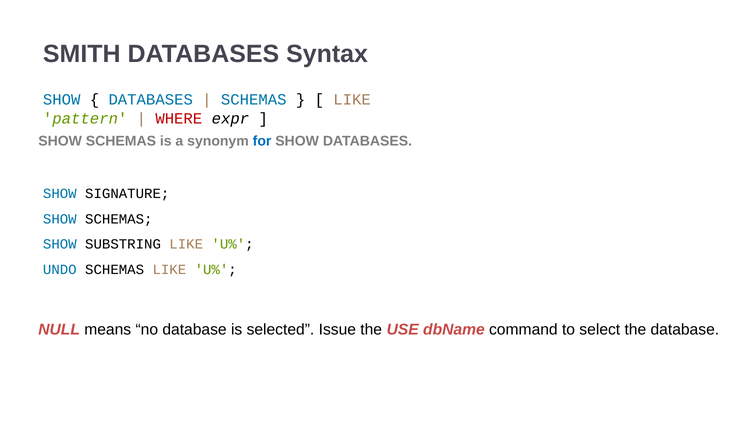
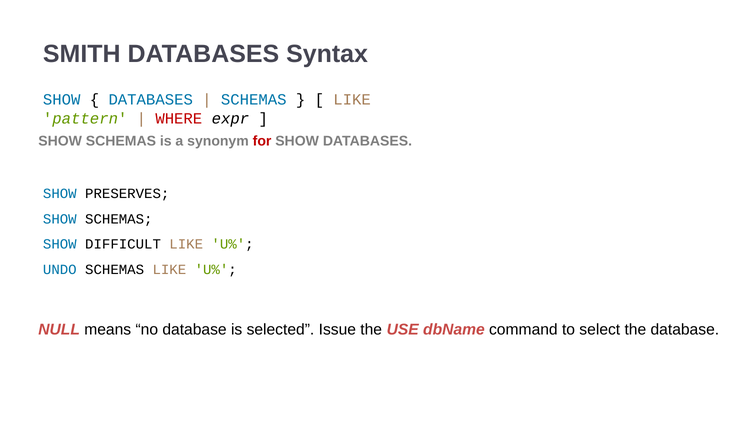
for colour: blue -> red
SIGNATURE: SIGNATURE -> PRESERVES
SUBSTRING: SUBSTRING -> DIFFICULT
